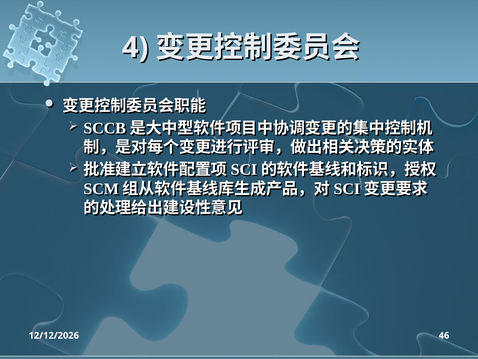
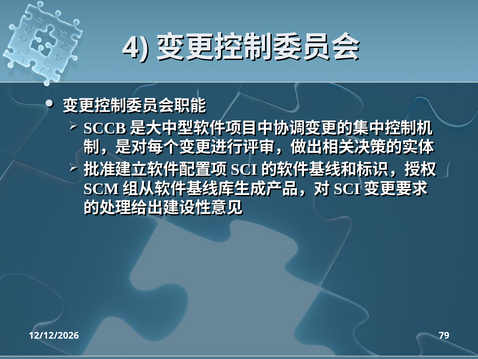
46: 46 -> 79
